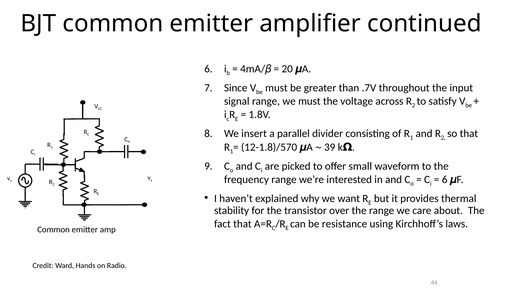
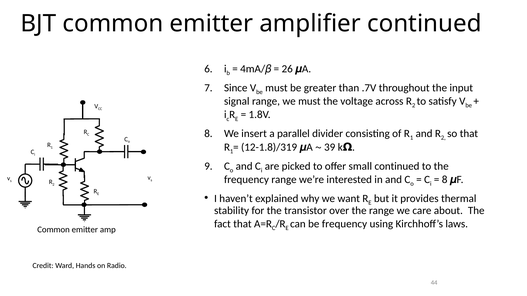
20: 20 -> 26
12-1.8)/570: 12-1.8)/570 -> 12-1.8)/319
small waveform: waveform -> continued
6 at (445, 180): 6 -> 8
be resistance: resistance -> frequency
